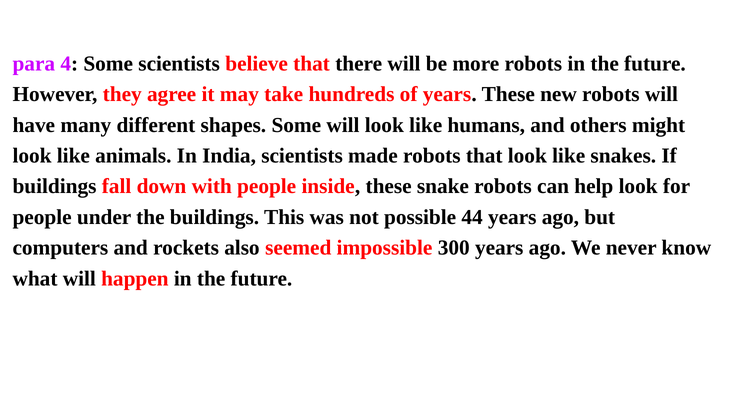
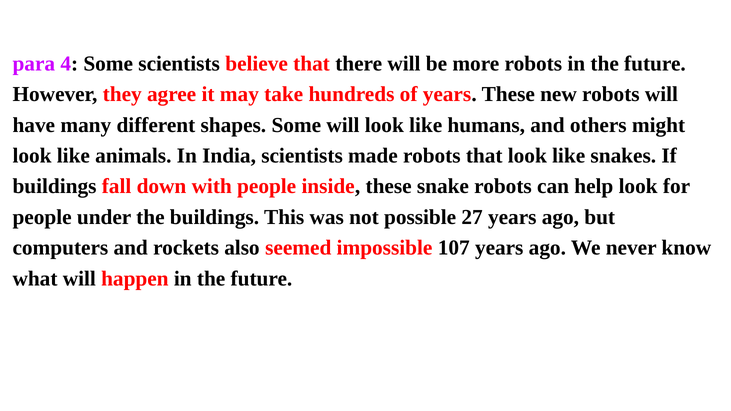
44: 44 -> 27
300: 300 -> 107
